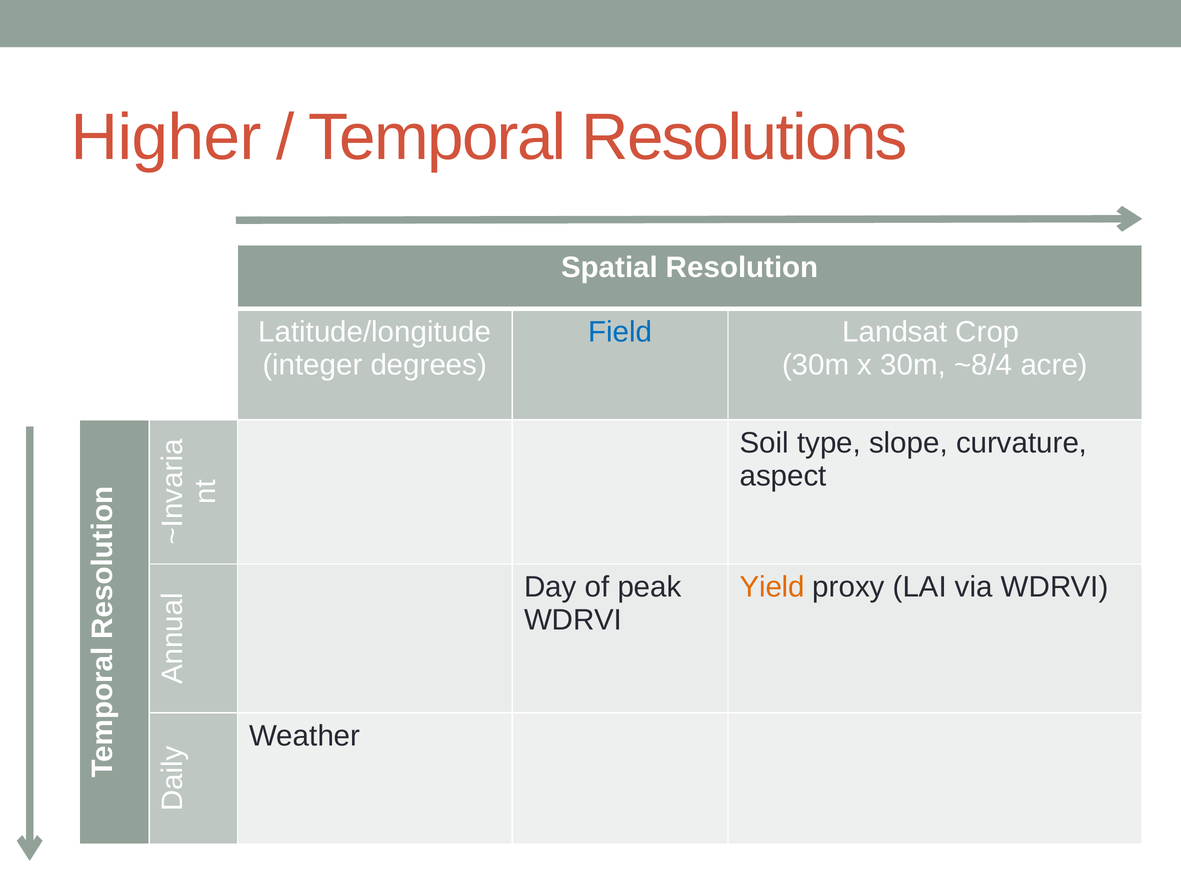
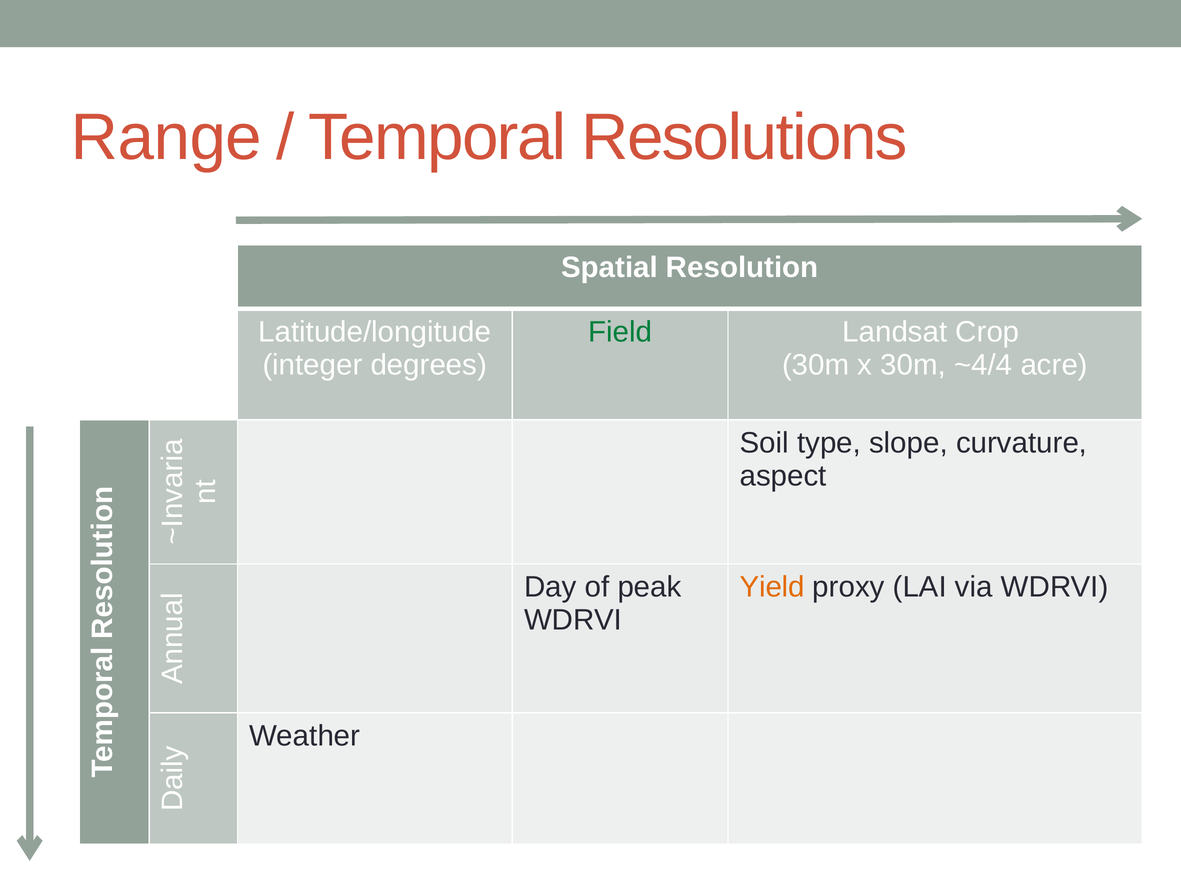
Higher: Higher -> Range
Field colour: blue -> green
~8/4: ~8/4 -> ~4/4
